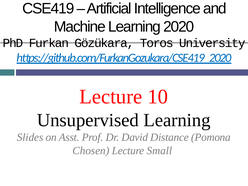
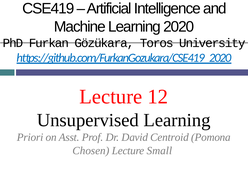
10: 10 -> 12
Slides: Slides -> Priori
Distance: Distance -> Centroid
